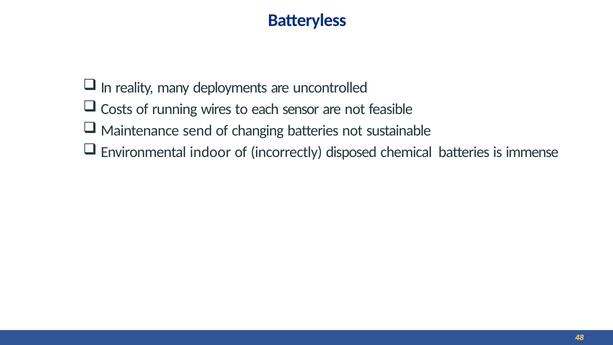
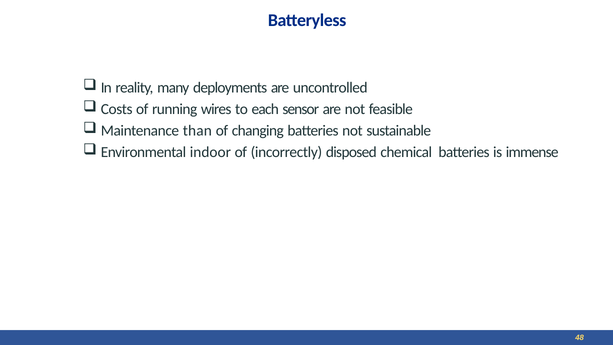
send: send -> than
